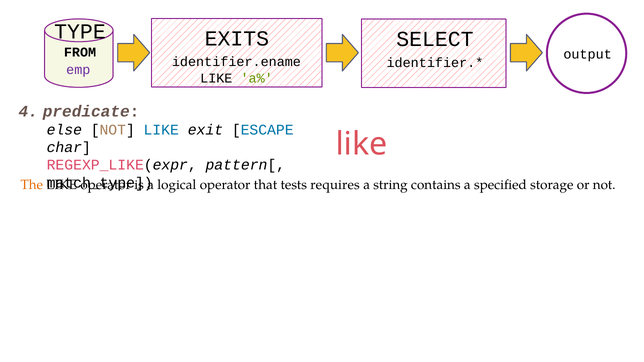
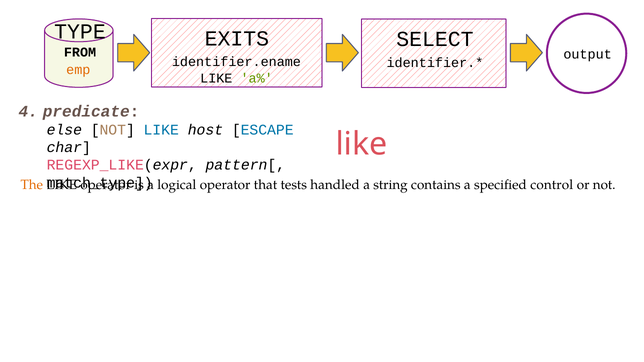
emp colour: purple -> orange
exit: exit -> host
requires: requires -> handled
storage: storage -> control
